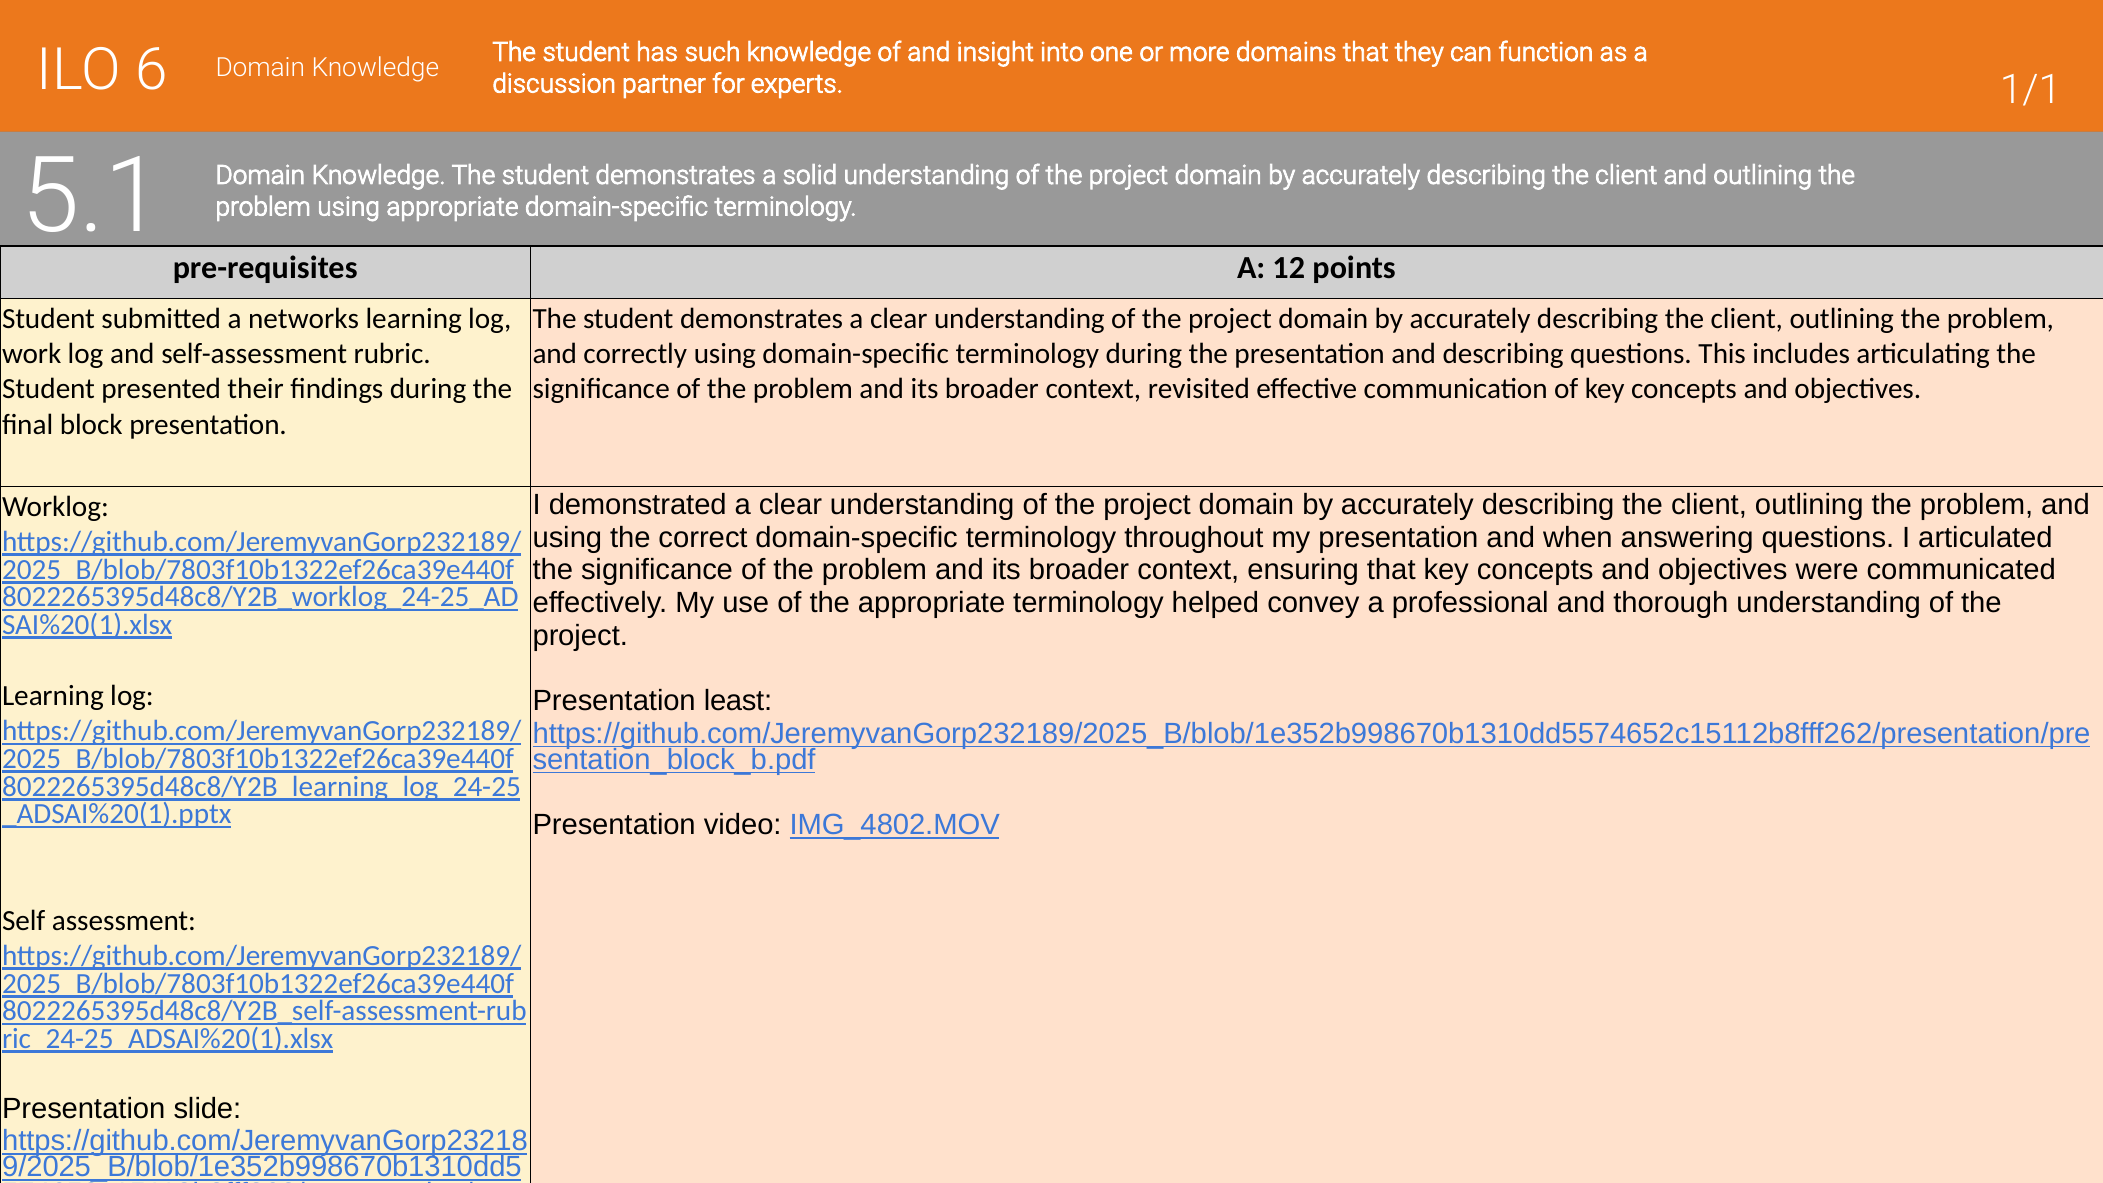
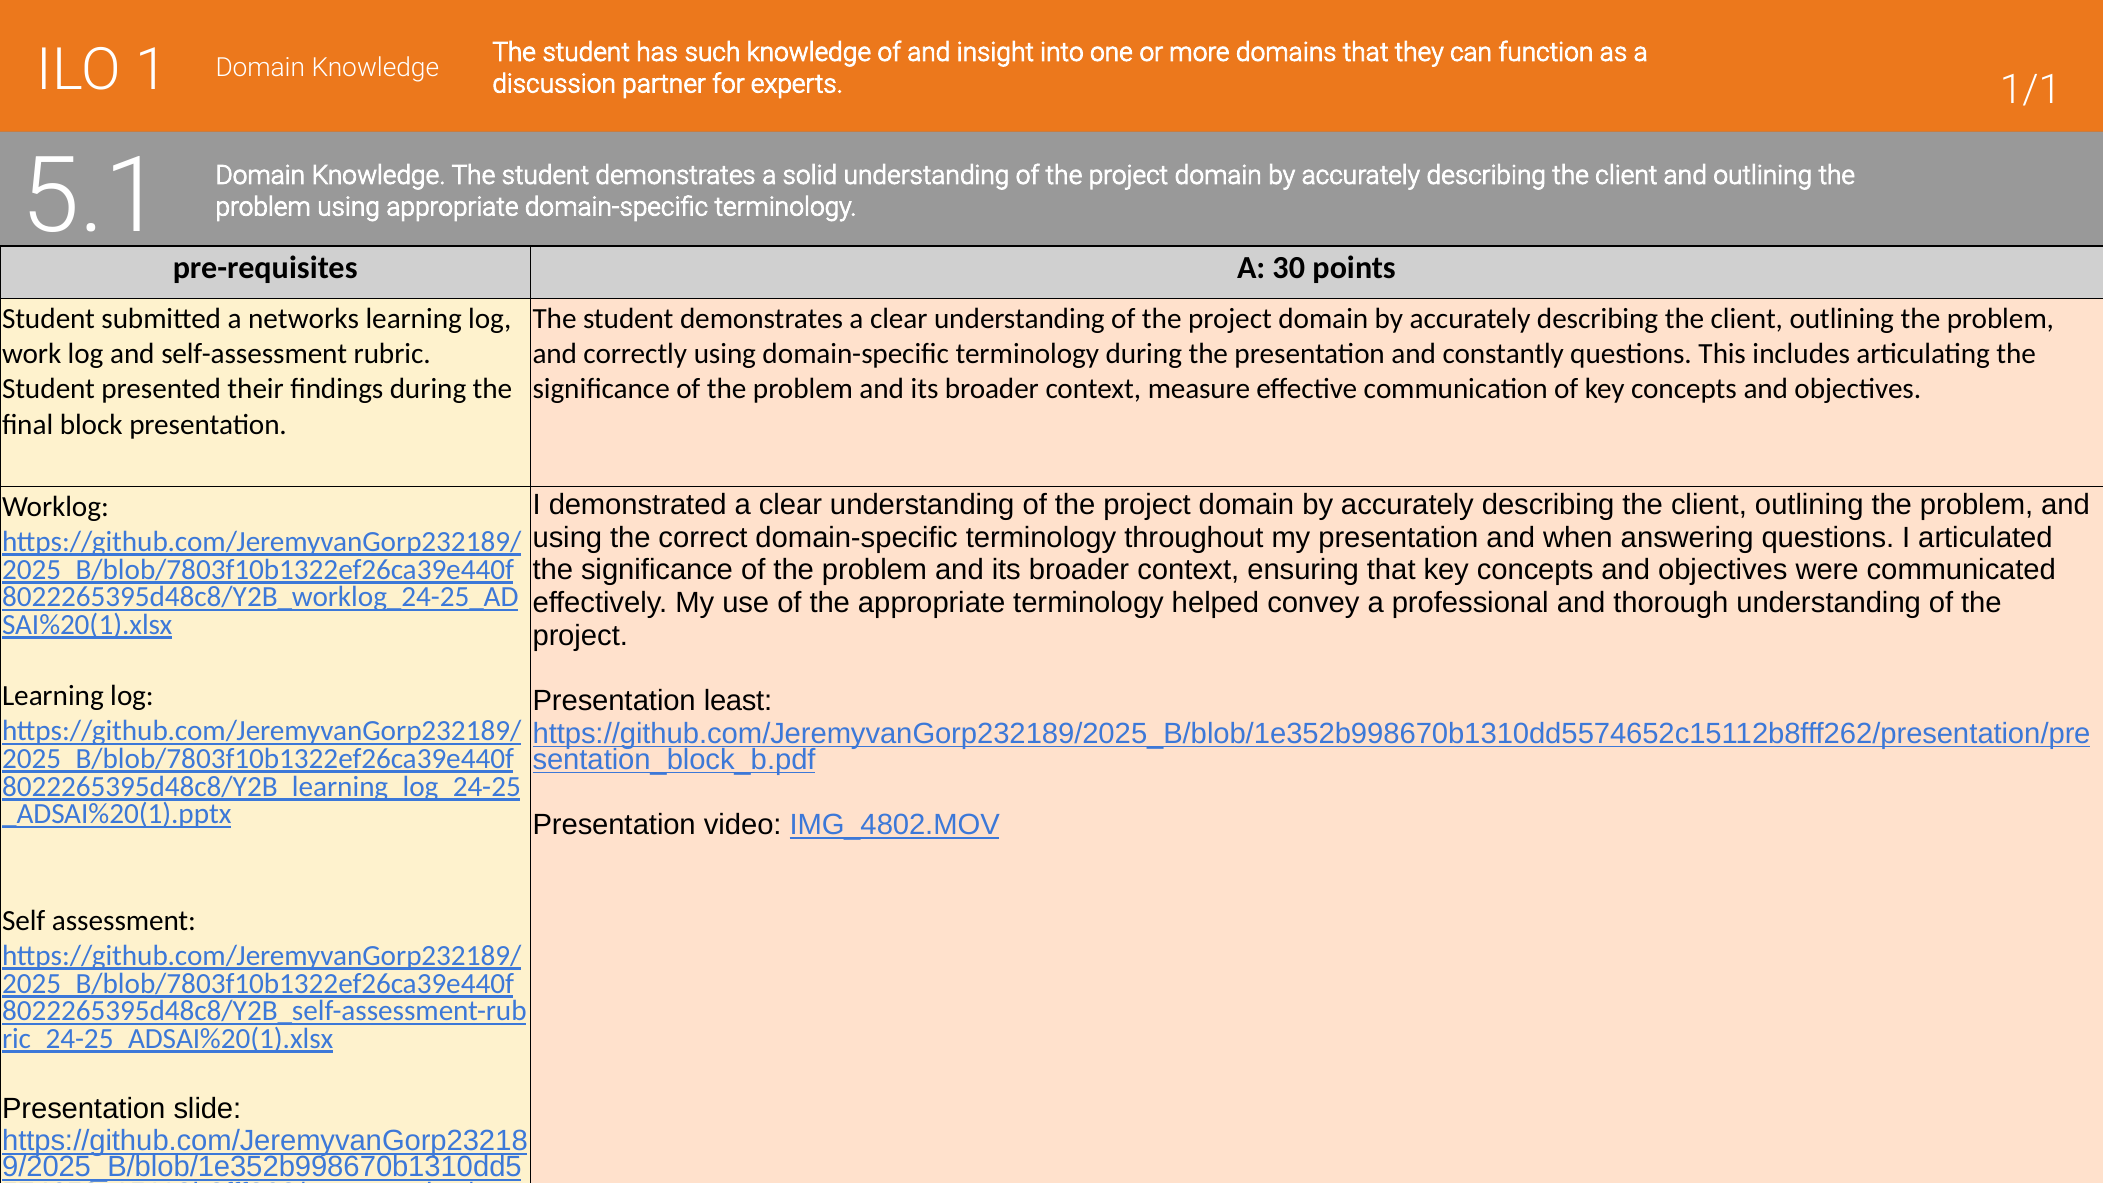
6: 6 -> 1
12: 12 -> 30
and describing: describing -> constantly
revisited: revisited -> measure
